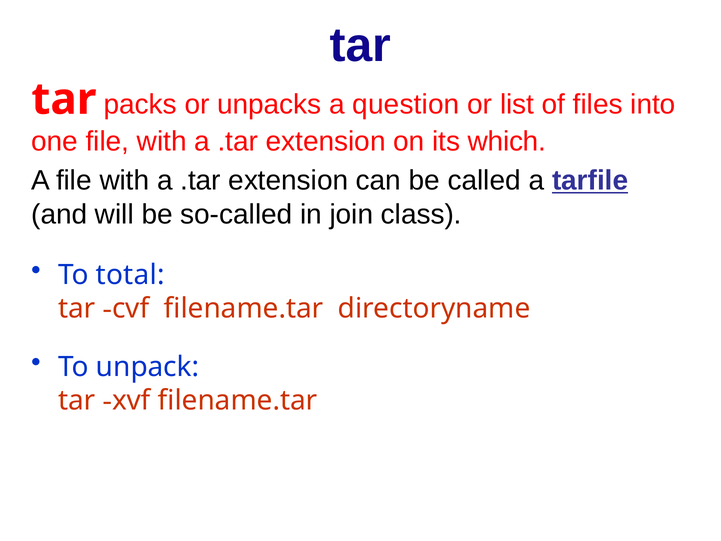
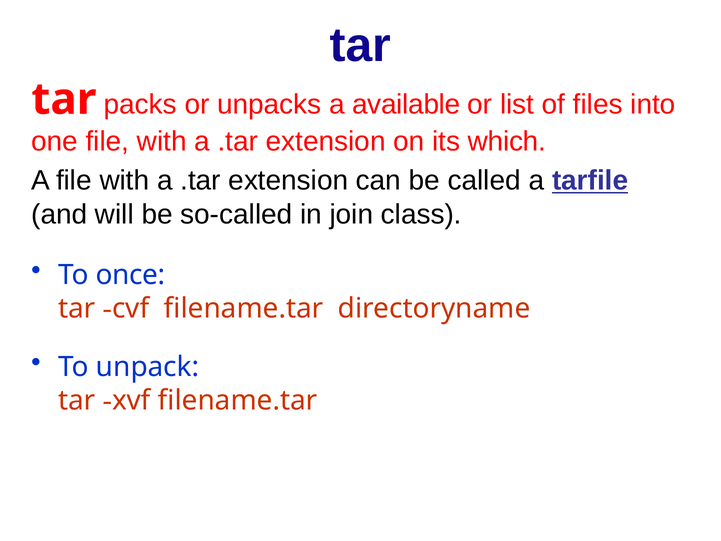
question: question -> available
total: total -> once
